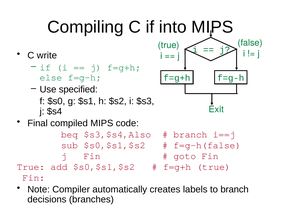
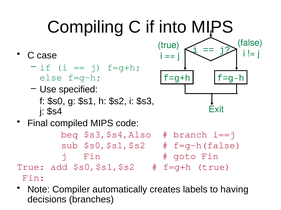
write: write -> case
to branch: branch -> having
